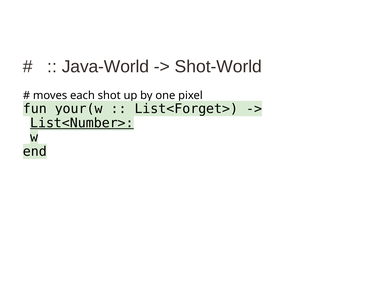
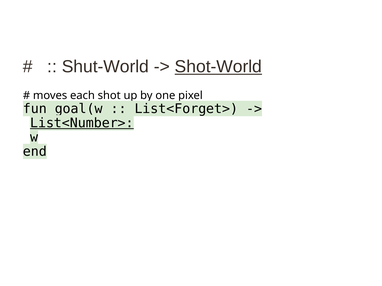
Java-World: Java-World -> Shut-World
Shot-World underline: none -> present
your(w: your(w -> goal(w
